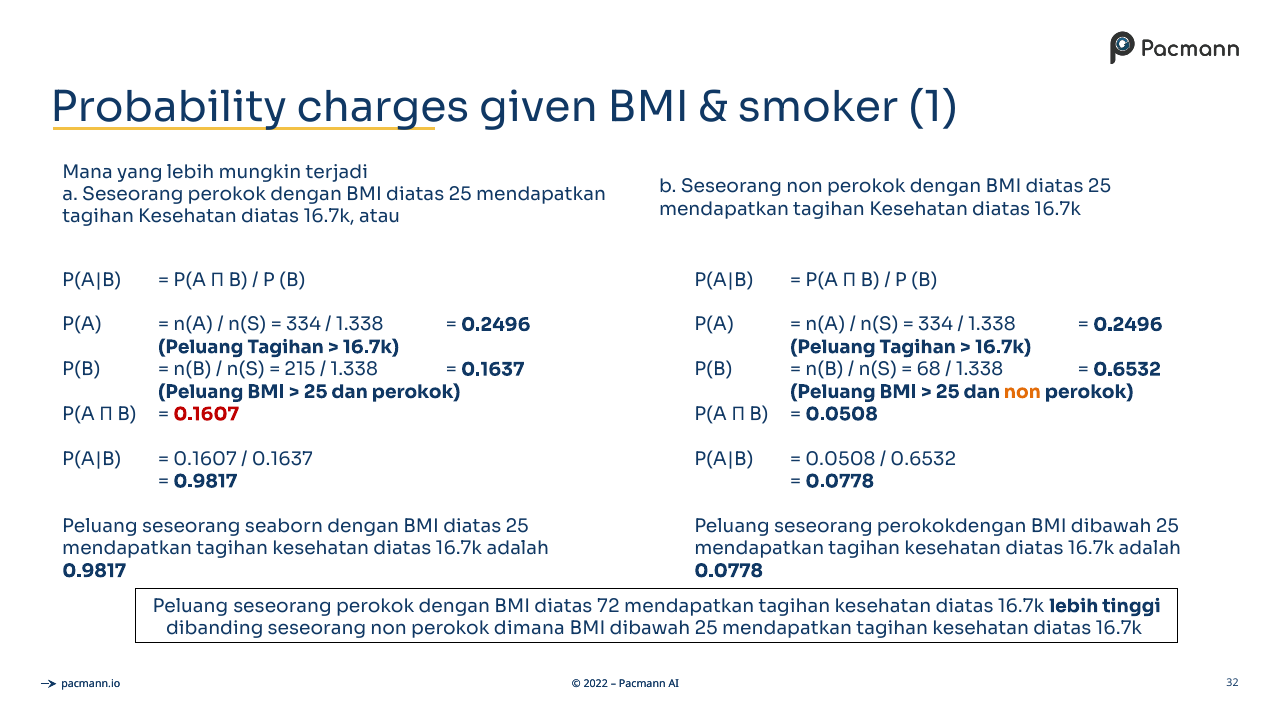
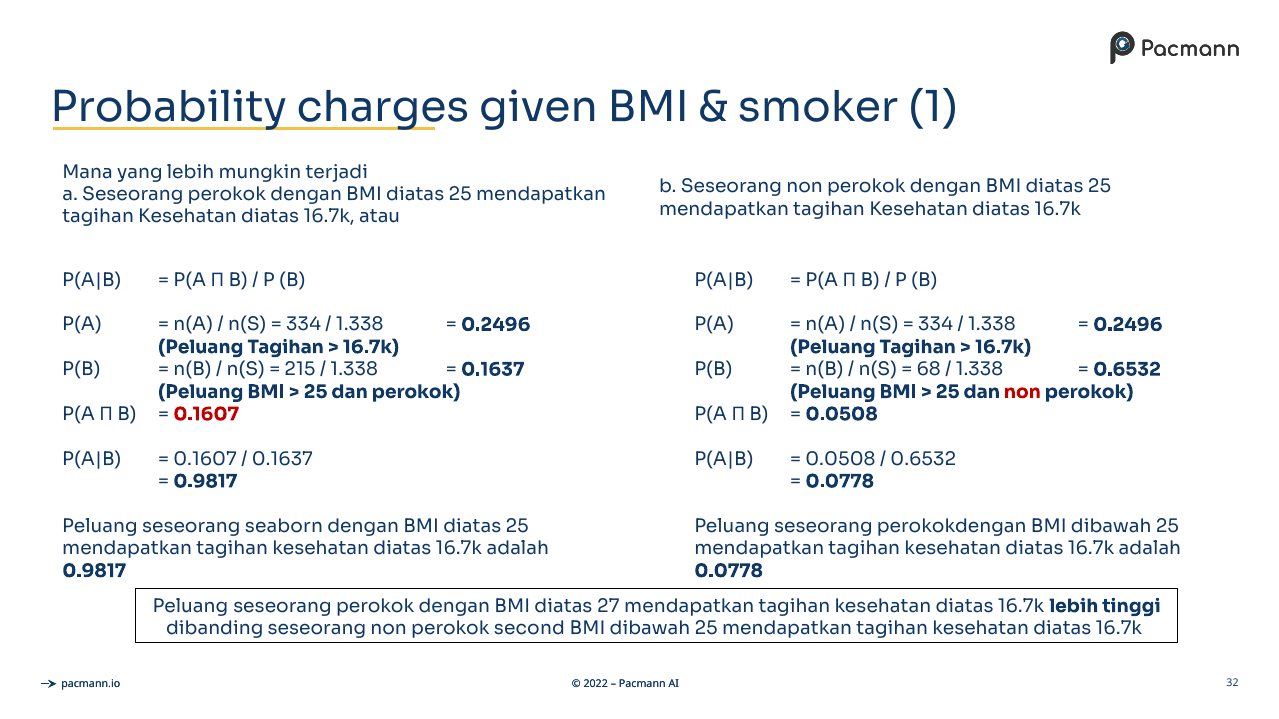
non at (1022, 392) colour: orange -> red
72: 72 -> 27
dimana: dimana -> second
